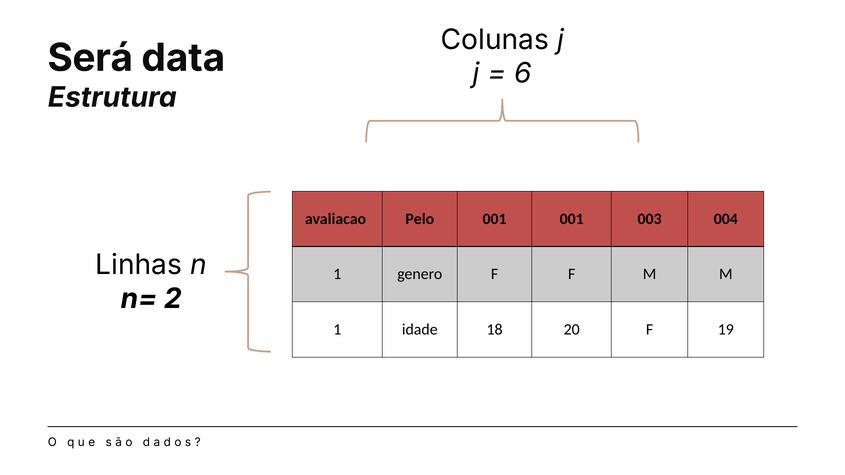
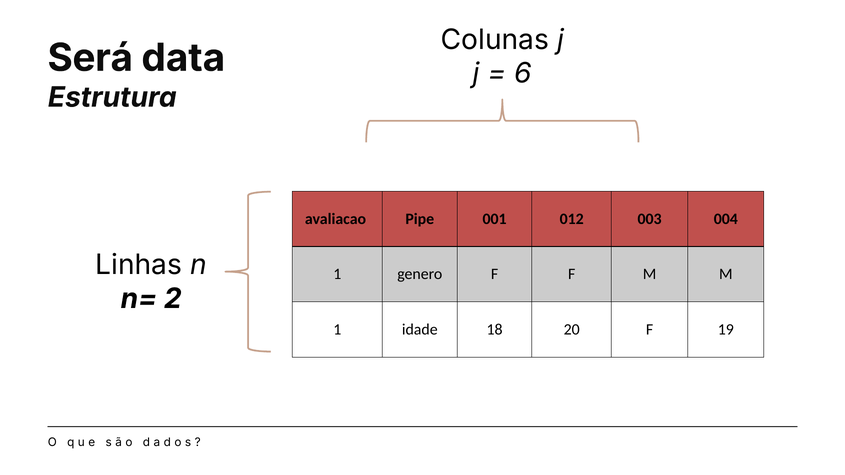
Pelo: Pelo -> Pipe
001 001: 001 -> 012
